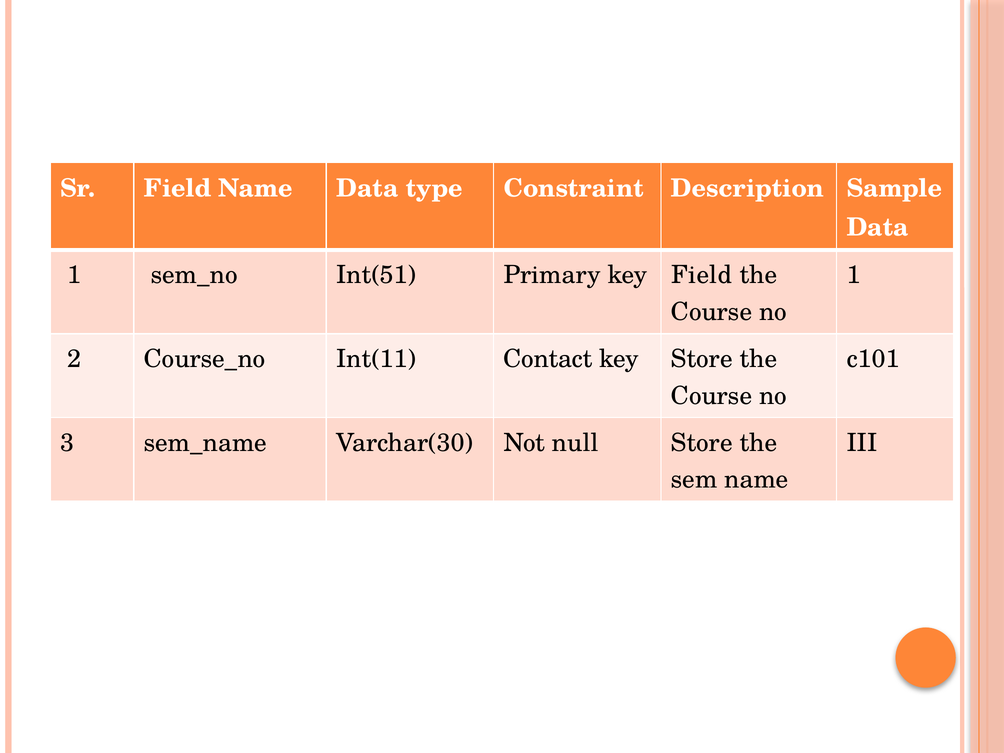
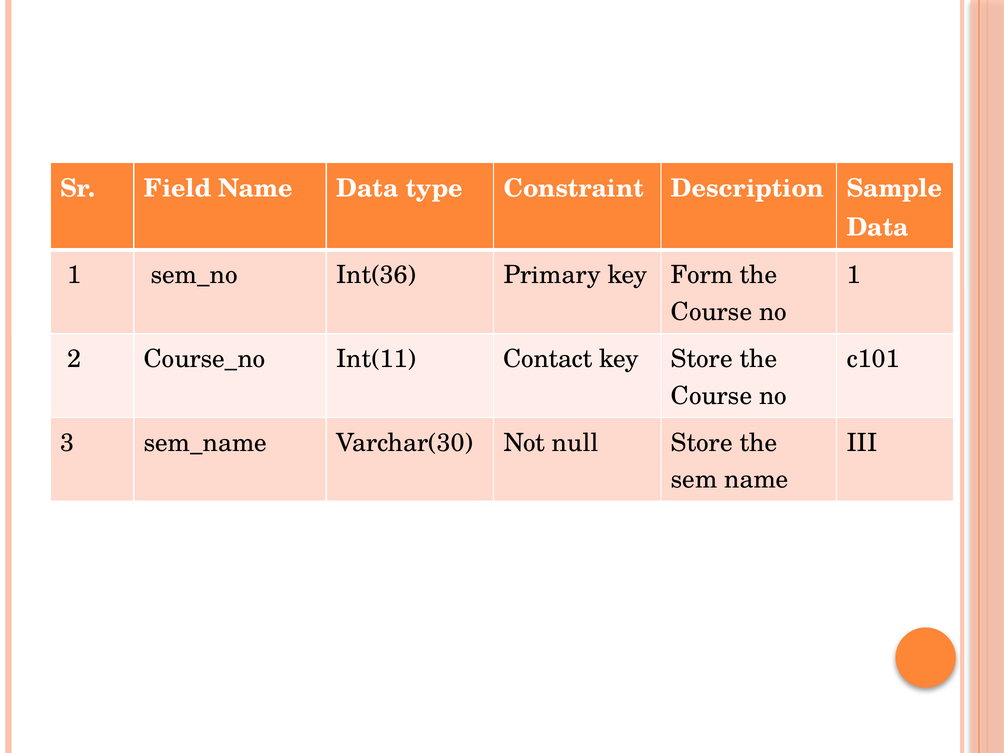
Int(51: Int(51 -> Int(36
key Field: Field -> Form
